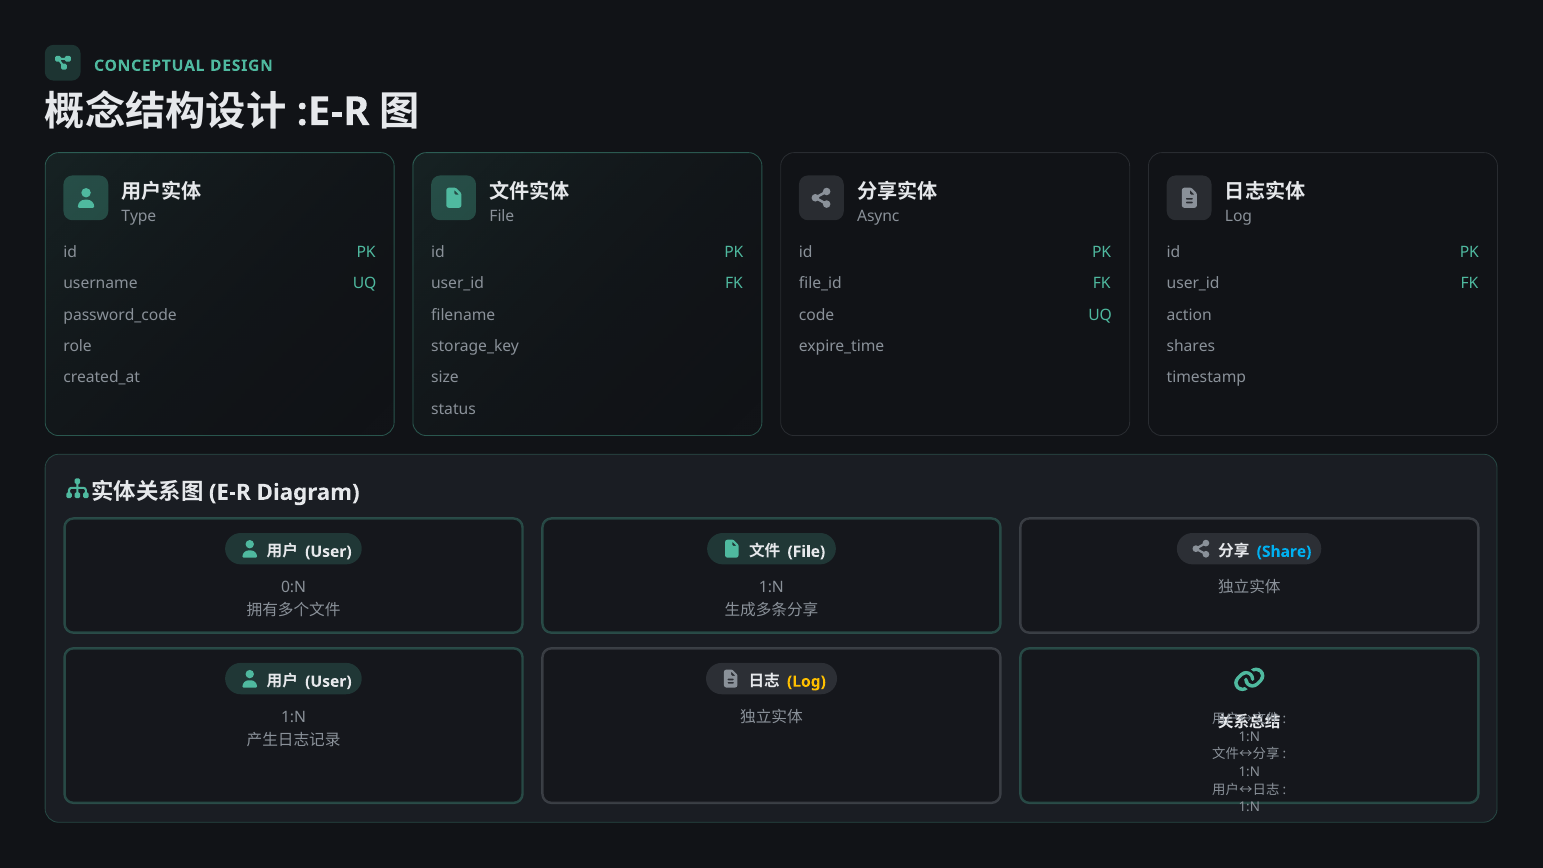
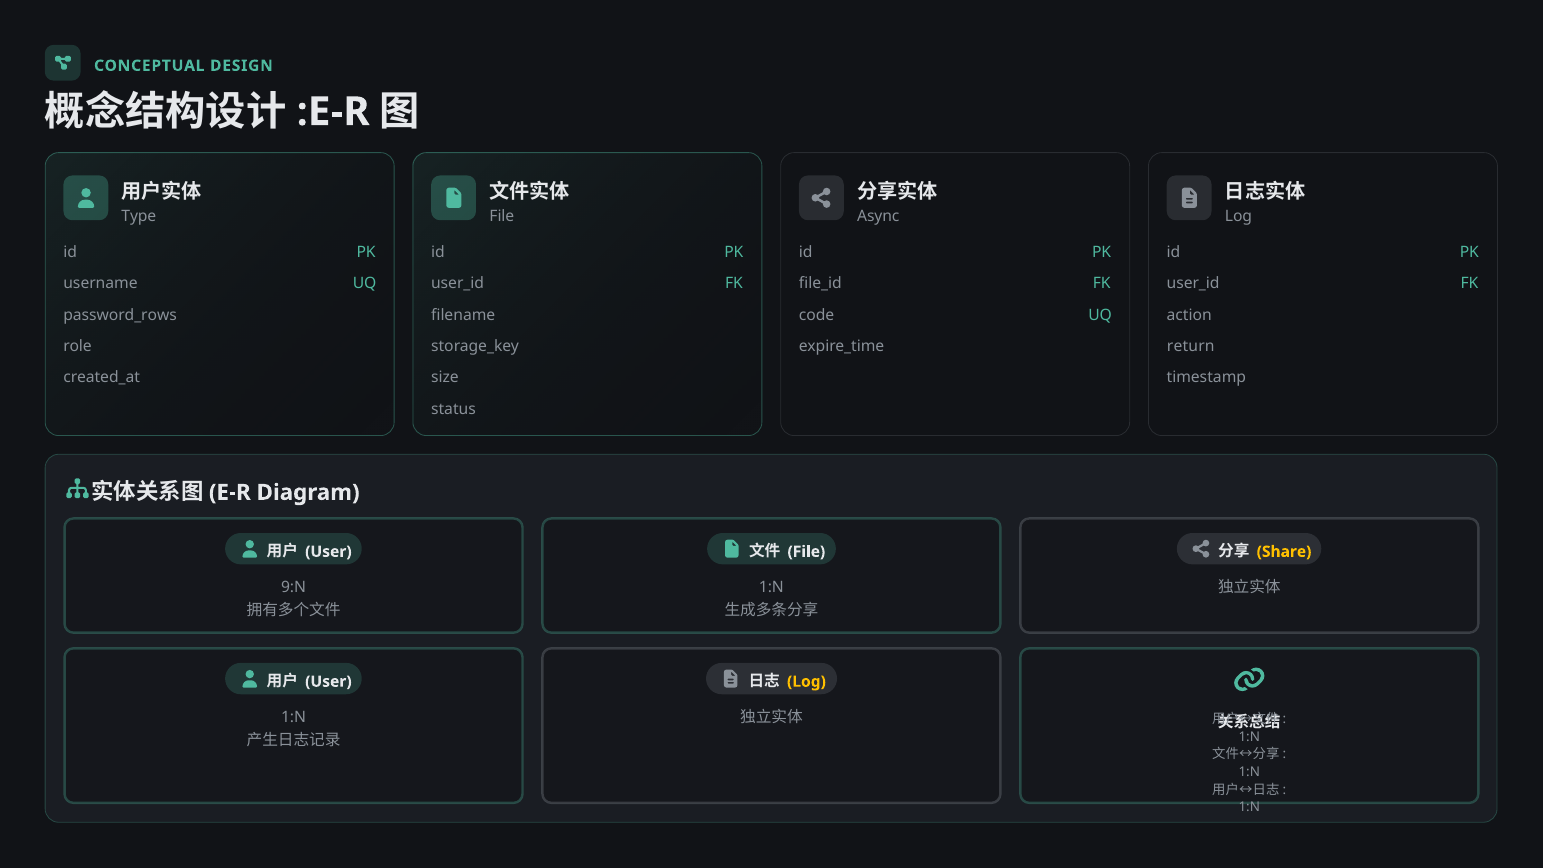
password_code: password_code -> password_rows
shares: shares -> return
Share colour: light blue -> yellow
0:N: 0:N -> 9:N
